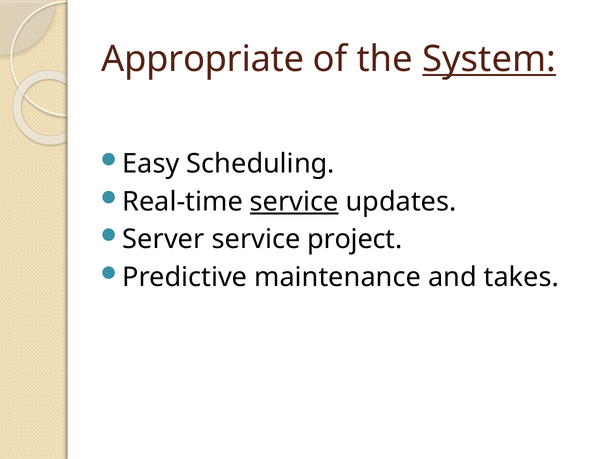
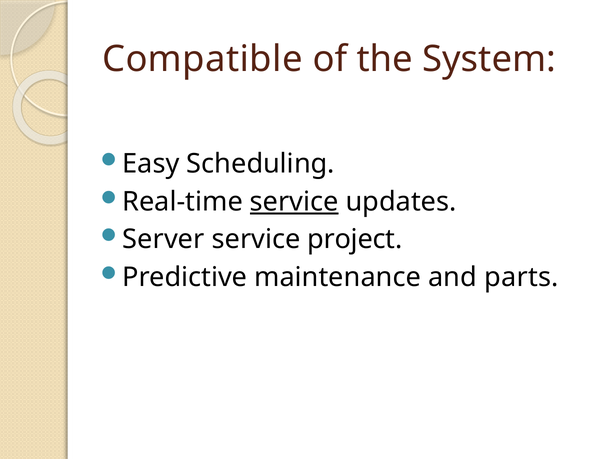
Appropriate: Appropriate -> Compatible
System underline: present -> none
takes: takes -> parts
